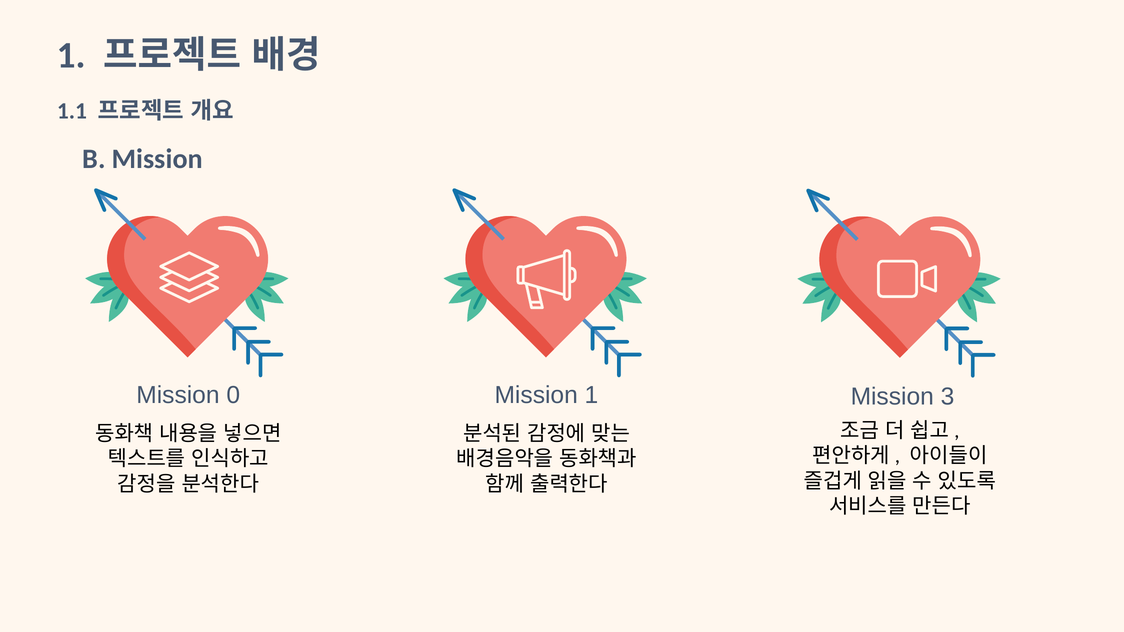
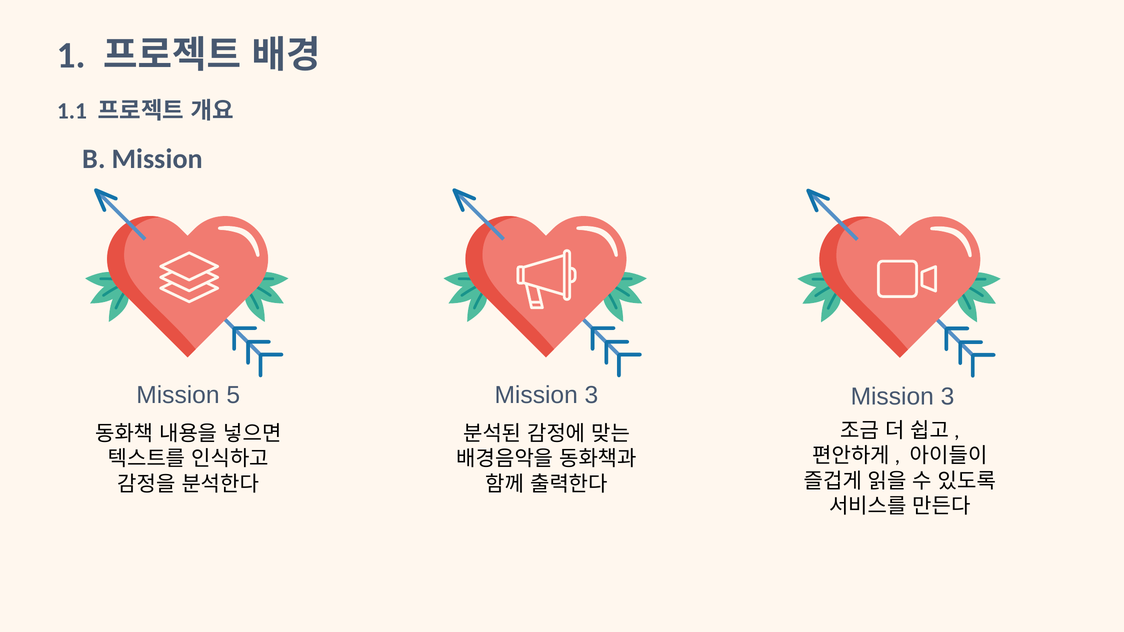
0: 0 -> 5
1 at (591, 395): 1 -> 3
